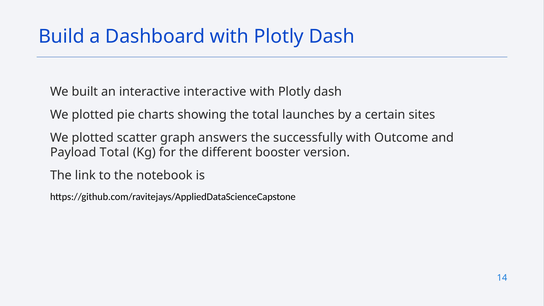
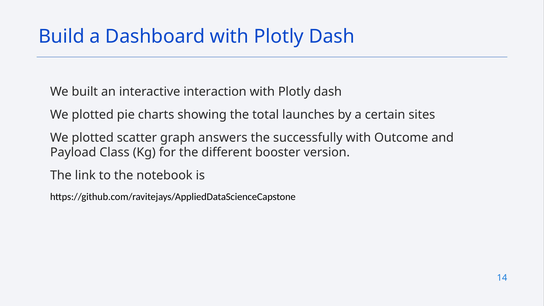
interactive interactive: interactive -> interaction
Payload Total: Total -> Class
